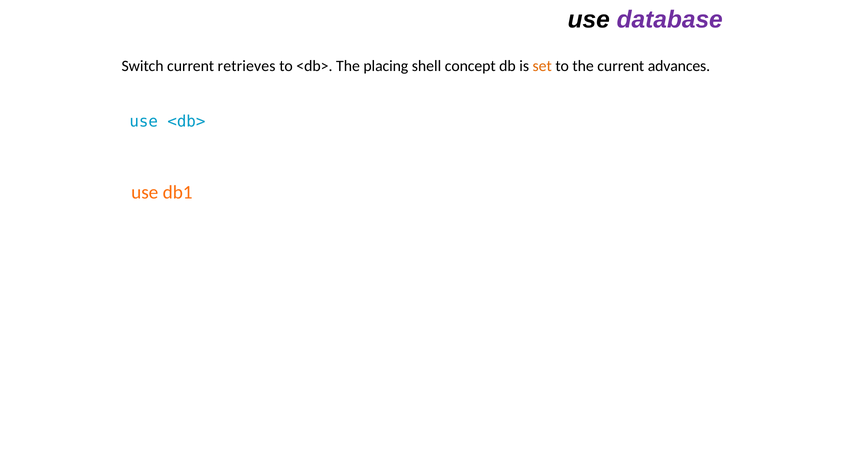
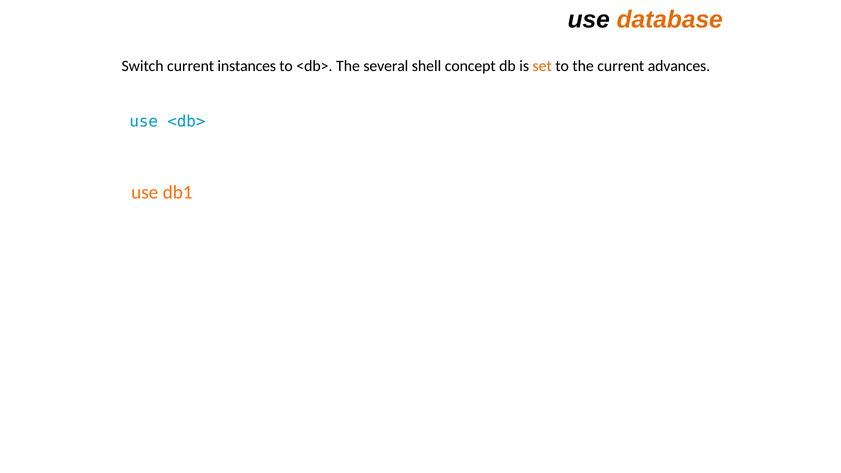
database colour: purple -> orange
retrieves: retrieves -> instances
placing: placing -> several
